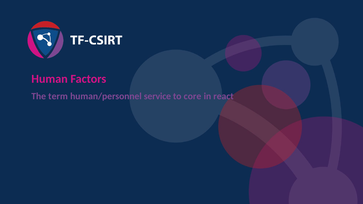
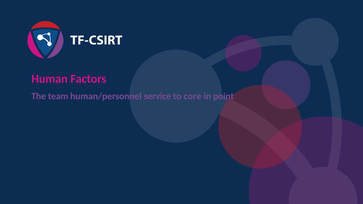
term: term -> team
react: react -> point
